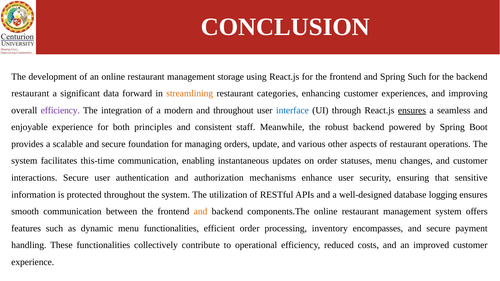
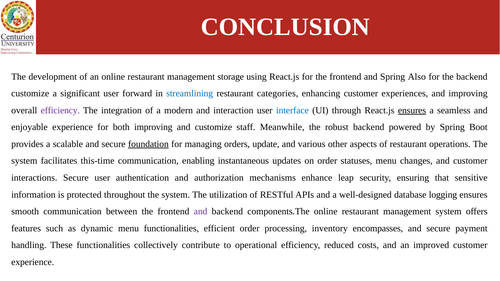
Spring Such: Such -> Also
restaurant at (30, 94): restaurant -> customize
significant data: data -> user
streamlining colour: orange -> blue
and throughout: throughout -> interaction
both principles: principles -> improving
and consistent: consistent -> customize
foundation underline: none -> present
enhance user: user -> leap
and at (201, 212) colour: orange -> purple
